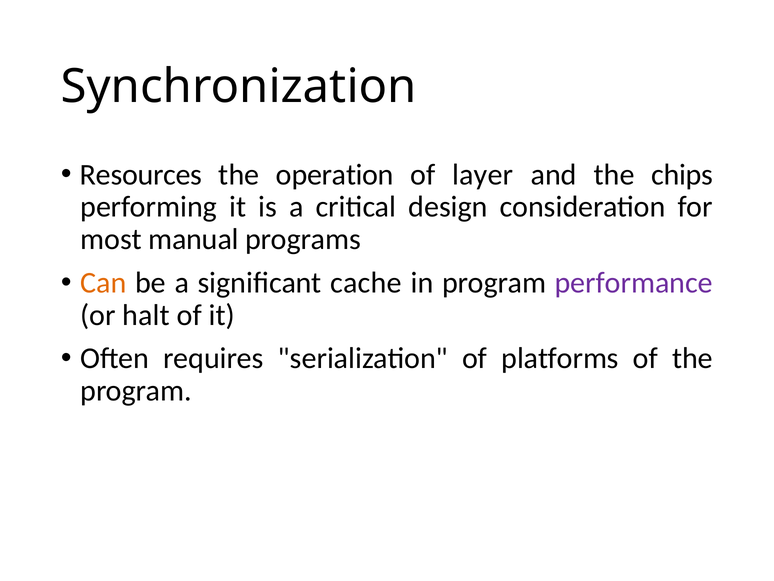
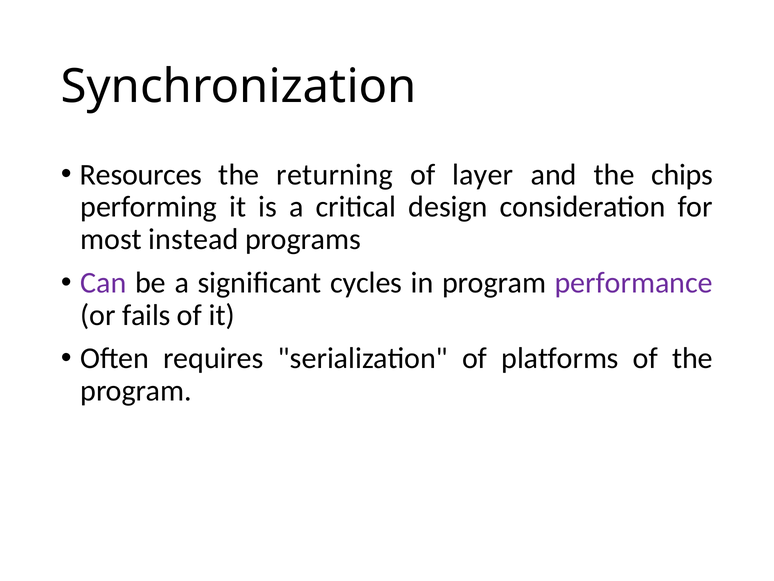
operation: operation -> returning
manual: manual -> instead
Can colour: orange -> purple
cache: cache -> cycles
halt: halt -> fails
